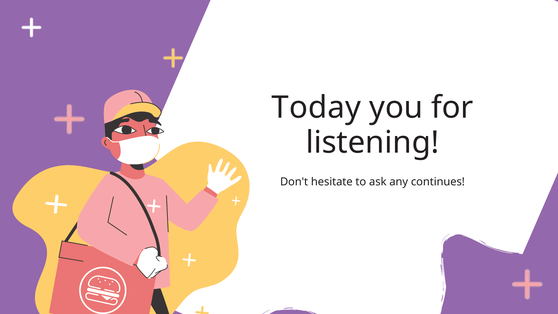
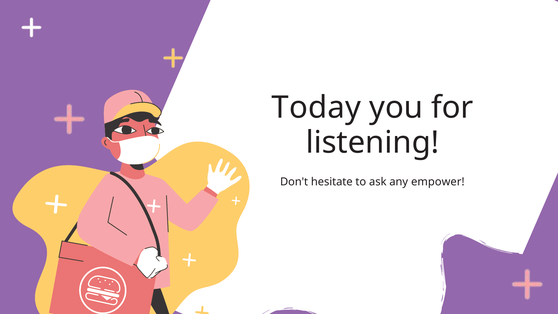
continues: continues -> empower
